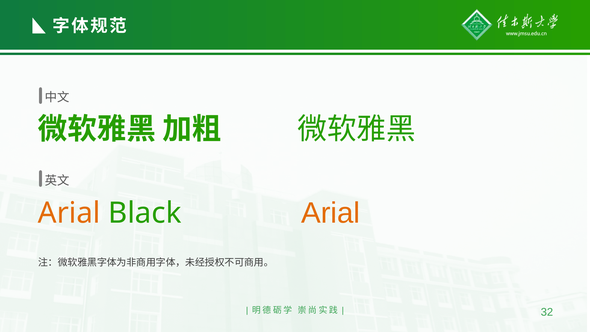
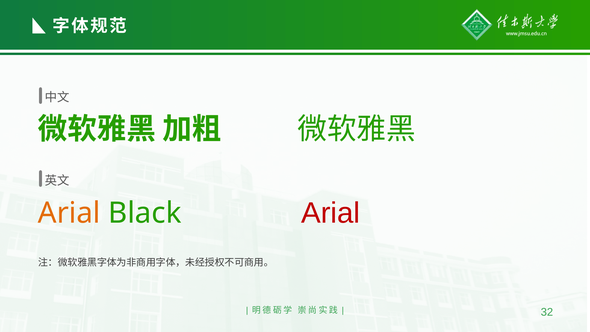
Arial at (331, 213) colour: orange -> red
